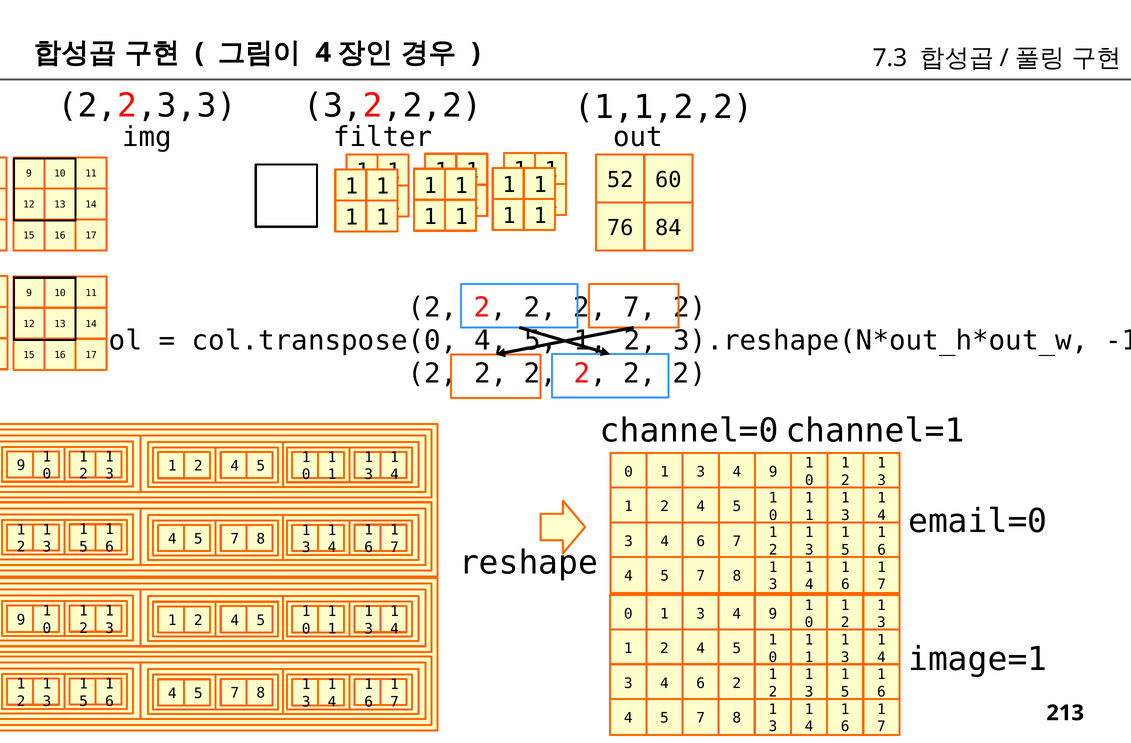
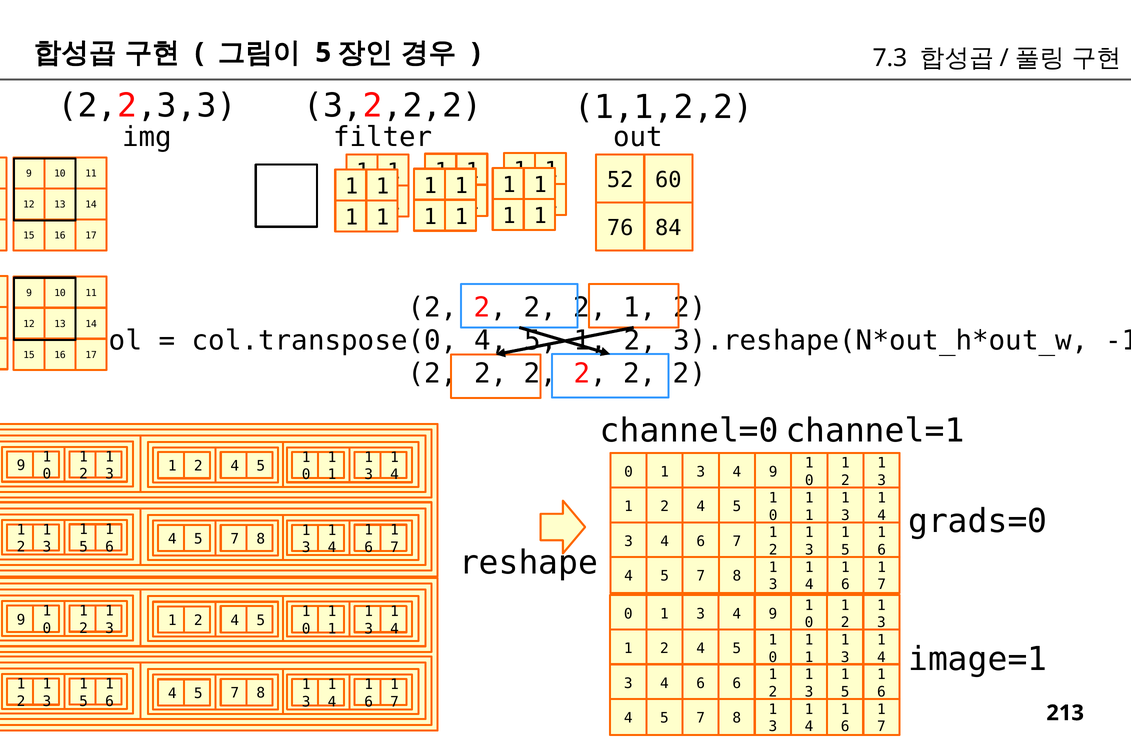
4 at (323, 53): 4 -> 5
2 2 7: 7 -> 1
email=0: email=0 -> grads=0
6 2: 2 -> 6
